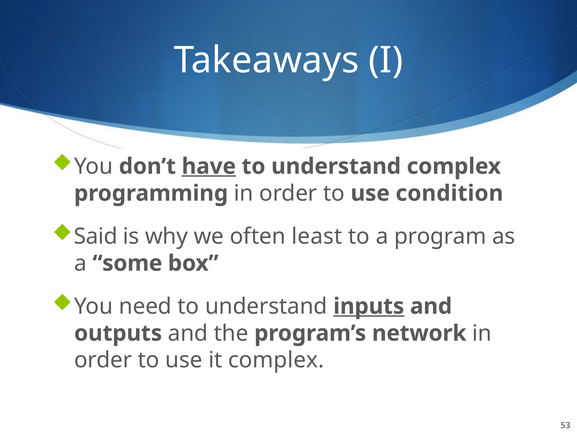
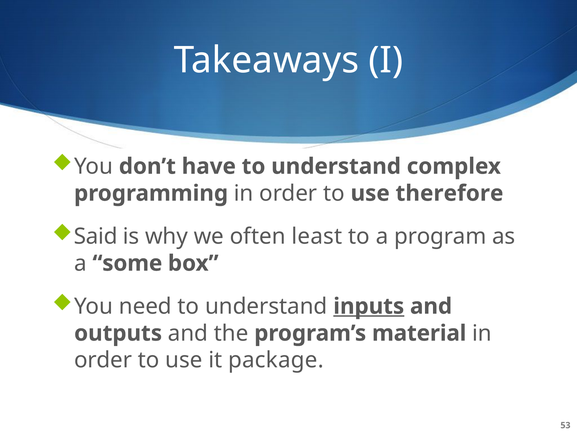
have underline: present -> none
condition: condition -> therefore
network: network -> material
it complex: complex -> package
